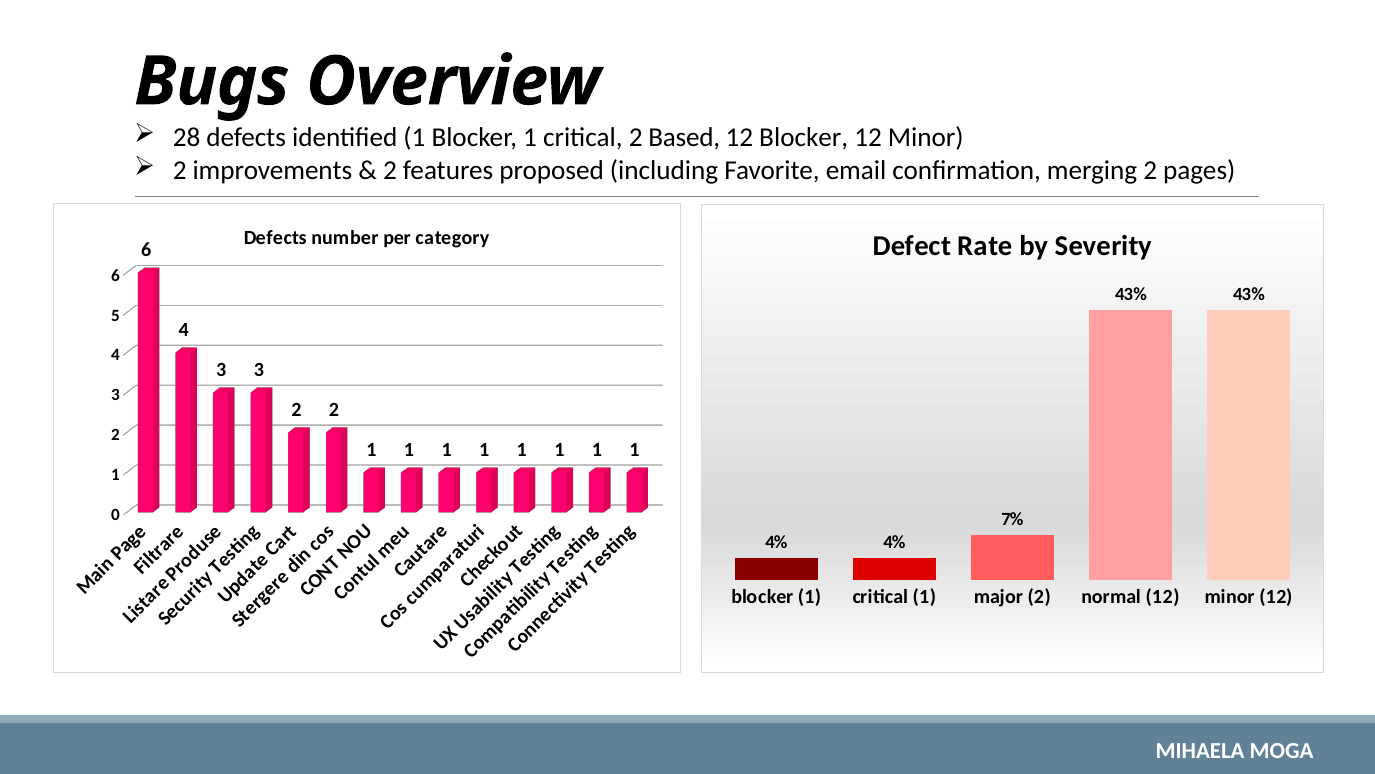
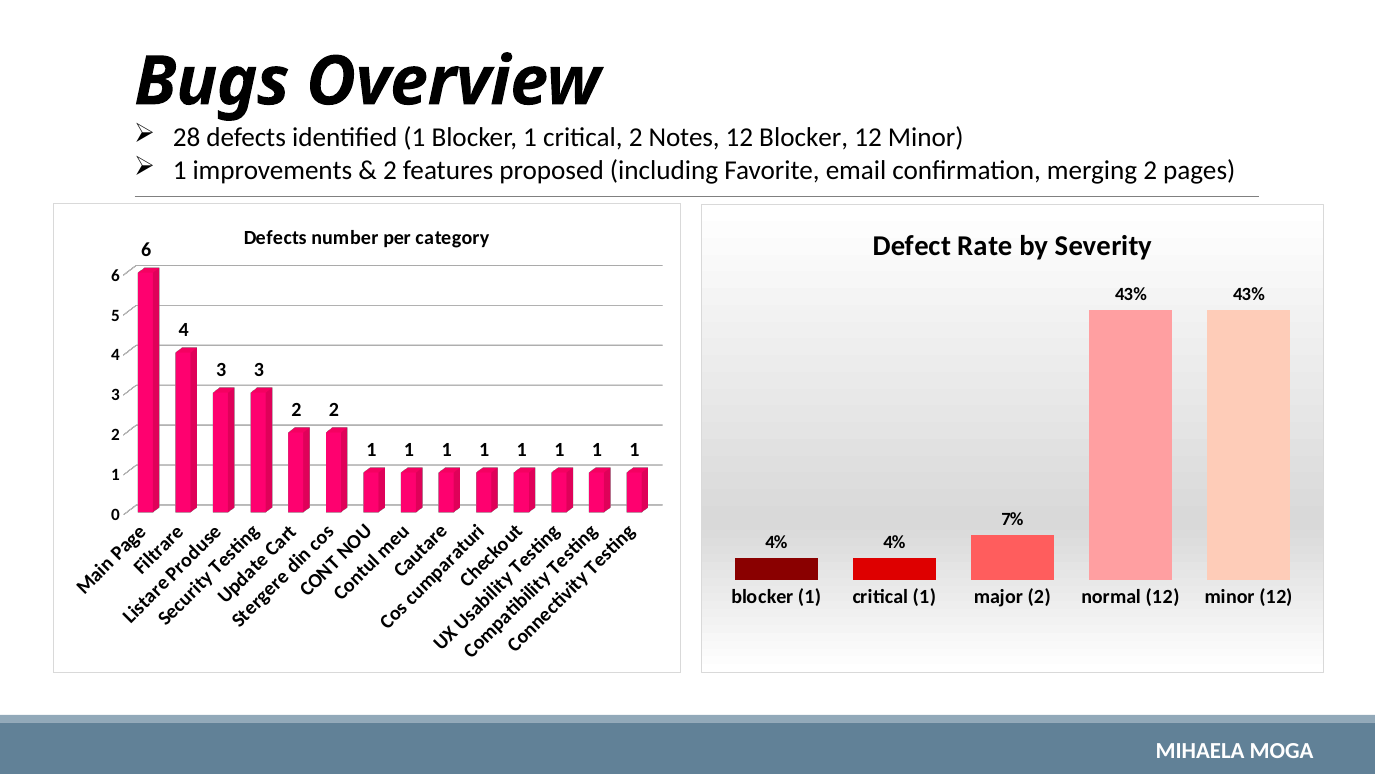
Based: Based -> Notes
2 at (180, 170): 2 -> 1
